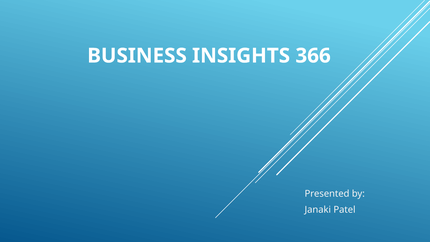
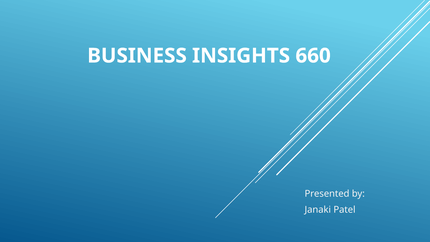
366: 366 -> 660
